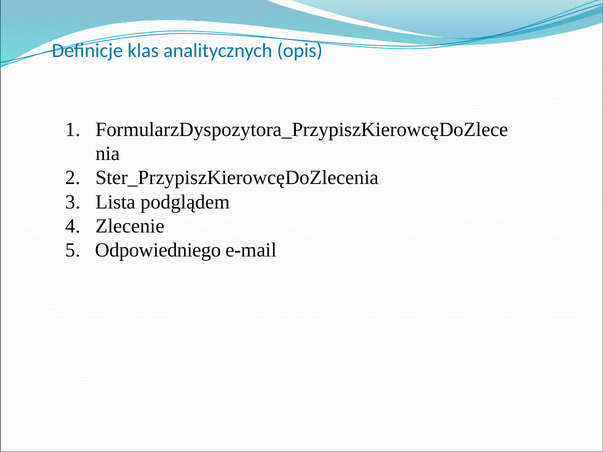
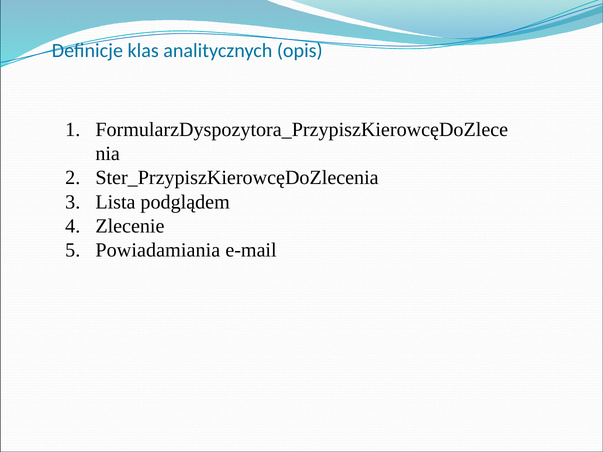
Odpowiedniego: Odpowiedniego -> Powiadamiania
